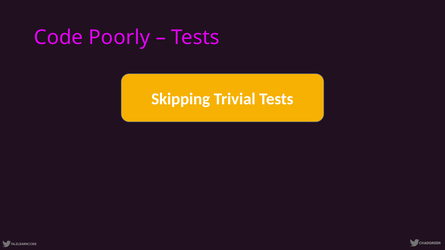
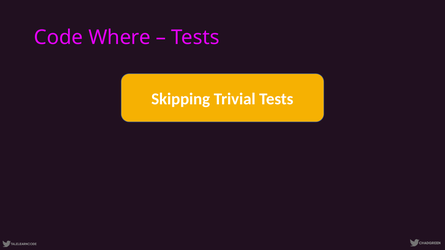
Poorly: Poorly -> Where
